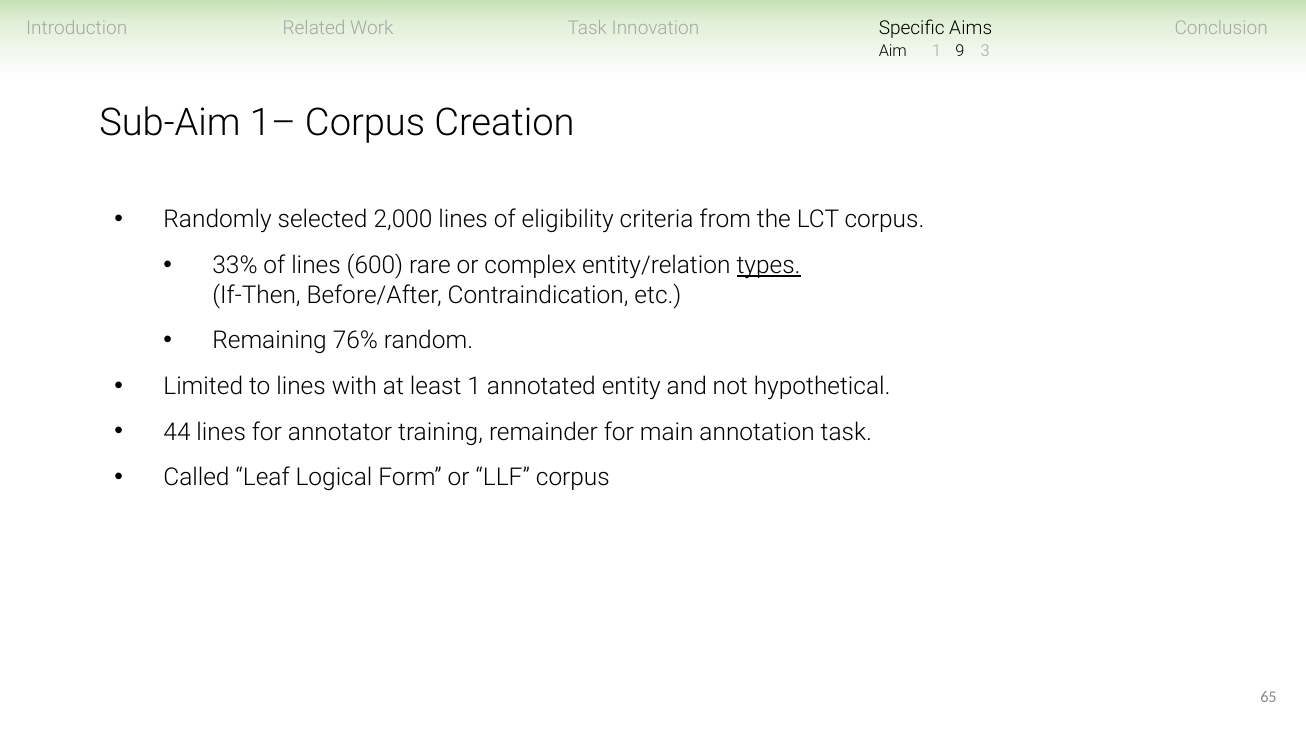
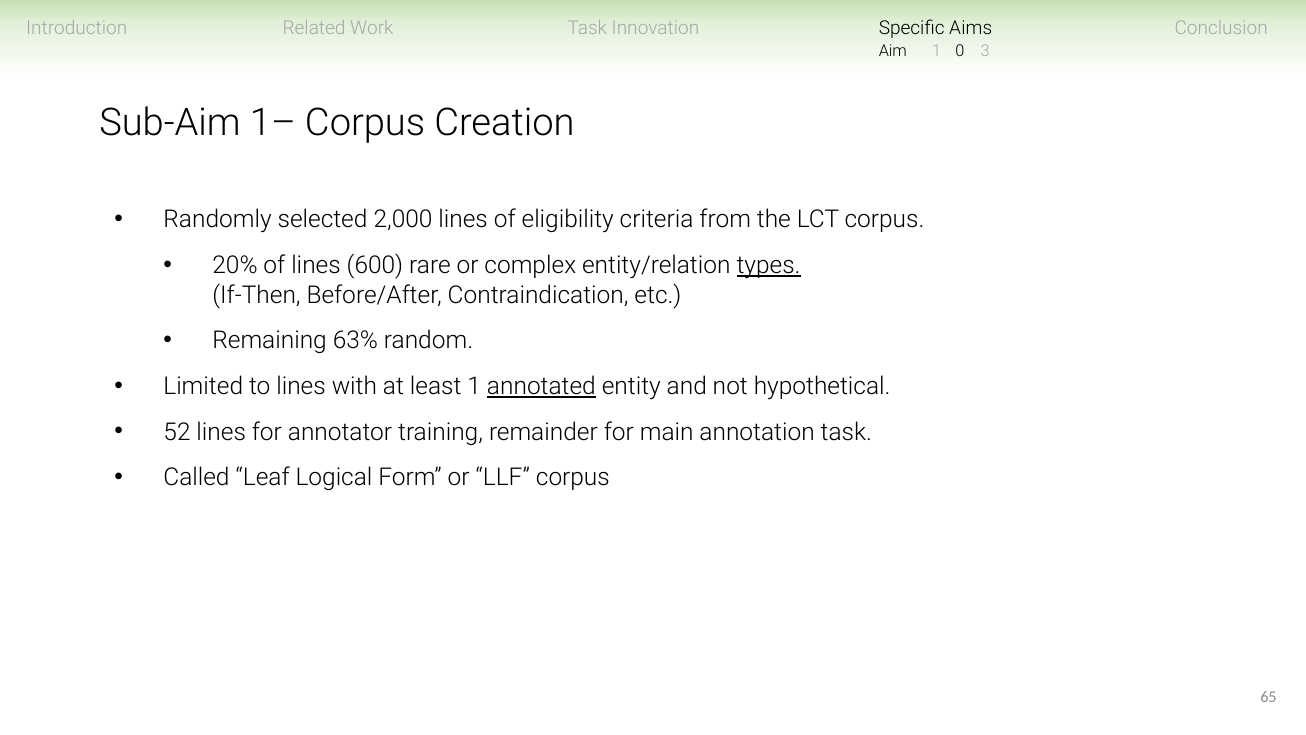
9: 9 -> 0
33%: 33% -> 20%
76%: 76% -> 63%
annotated underline: none -> present
44: 44 -> 52
